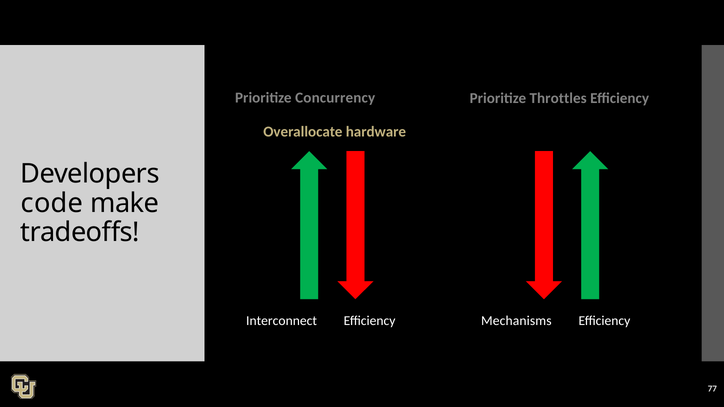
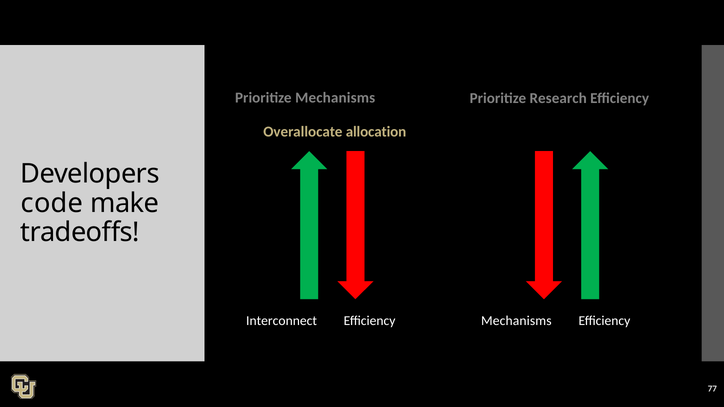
Prioritize Concurrency: Concurrency -> Mechanisms
Throttles: Throttles -> Research
hardware: hardware -> allocation
